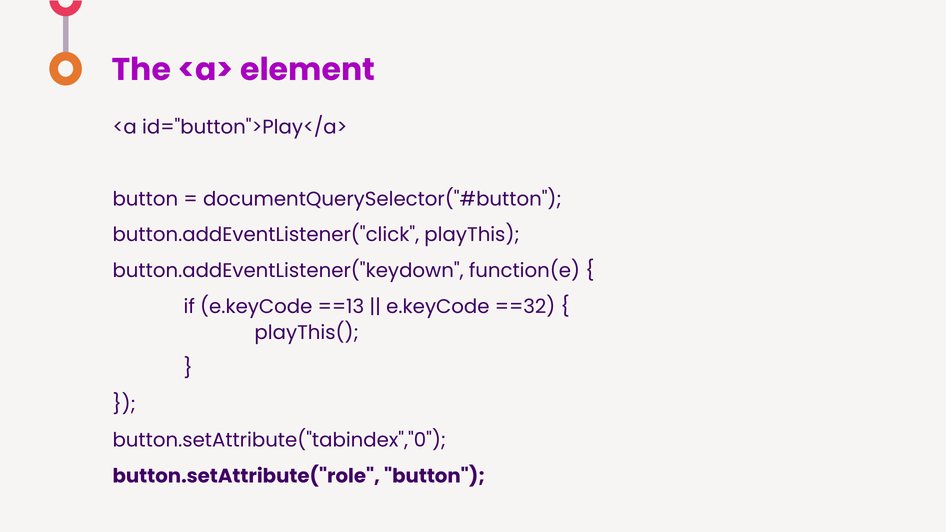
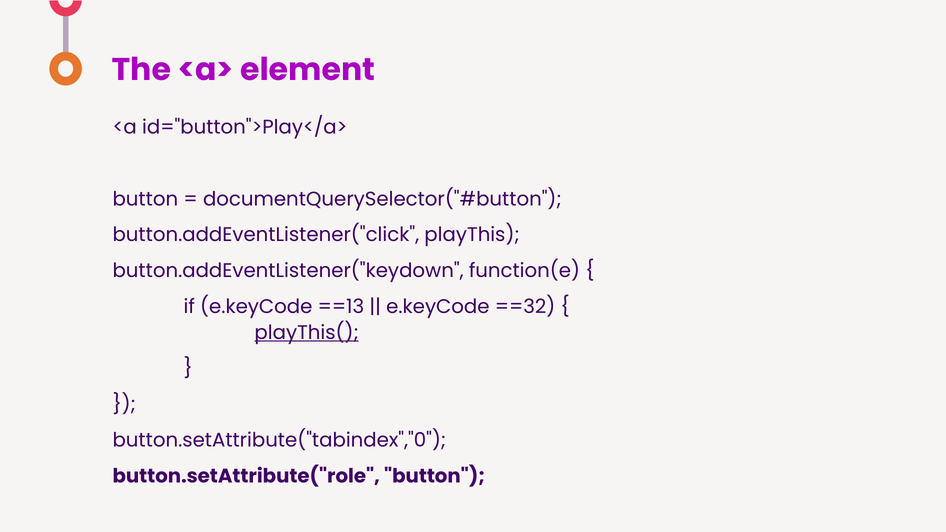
playThis( underline: none -> present
